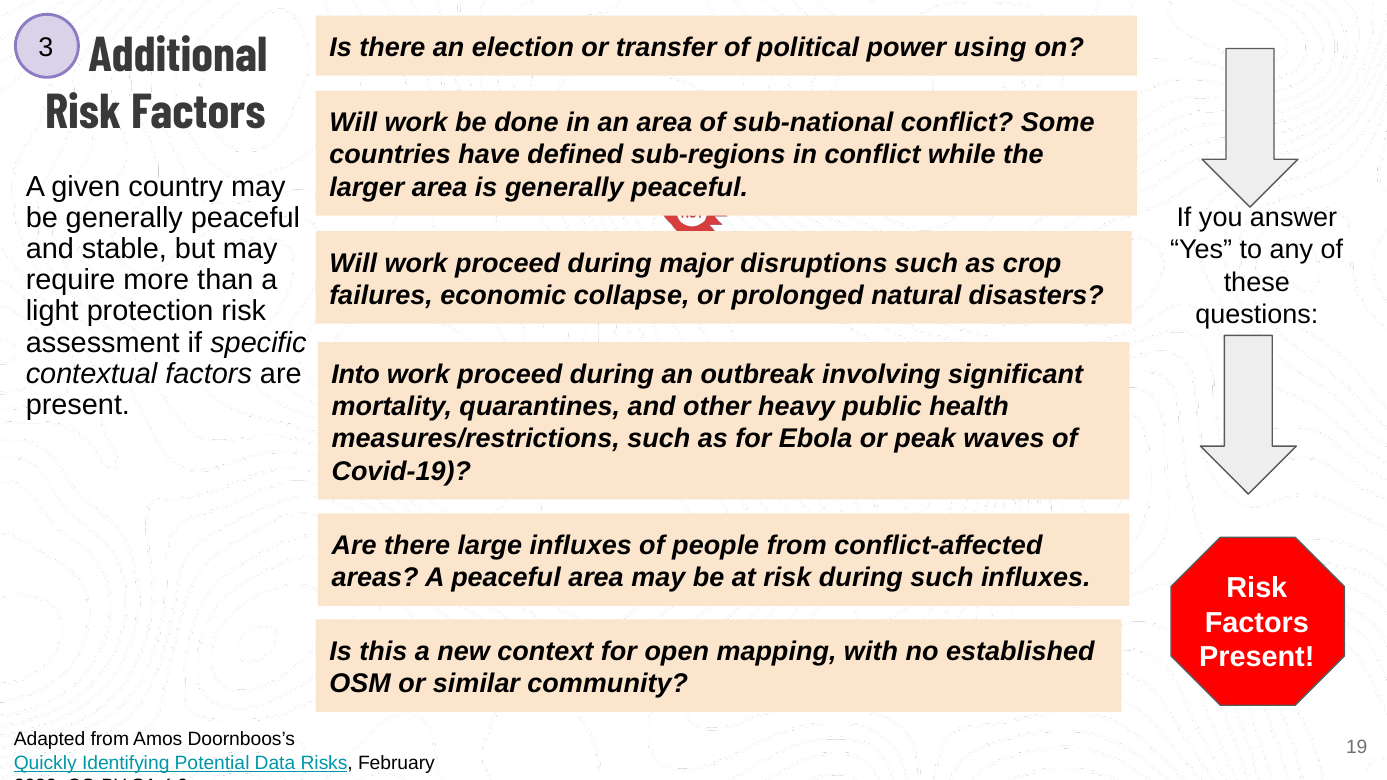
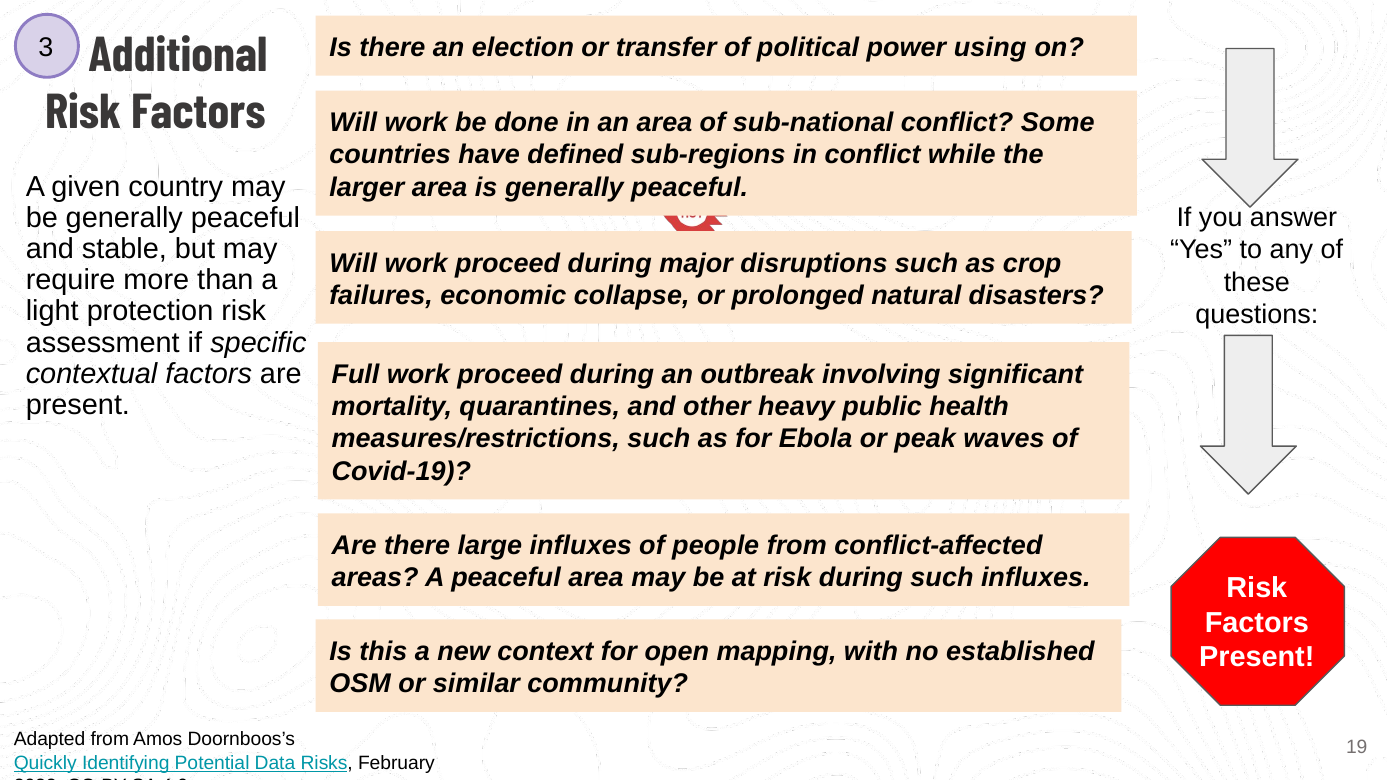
Into: Into -> Full
